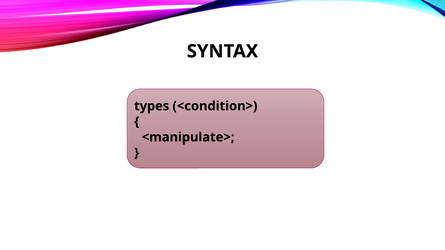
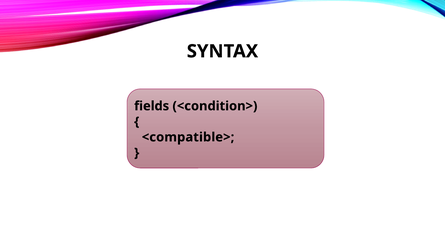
types: types -> fields
<manipulate>: <manipulate> -> <compatible>
